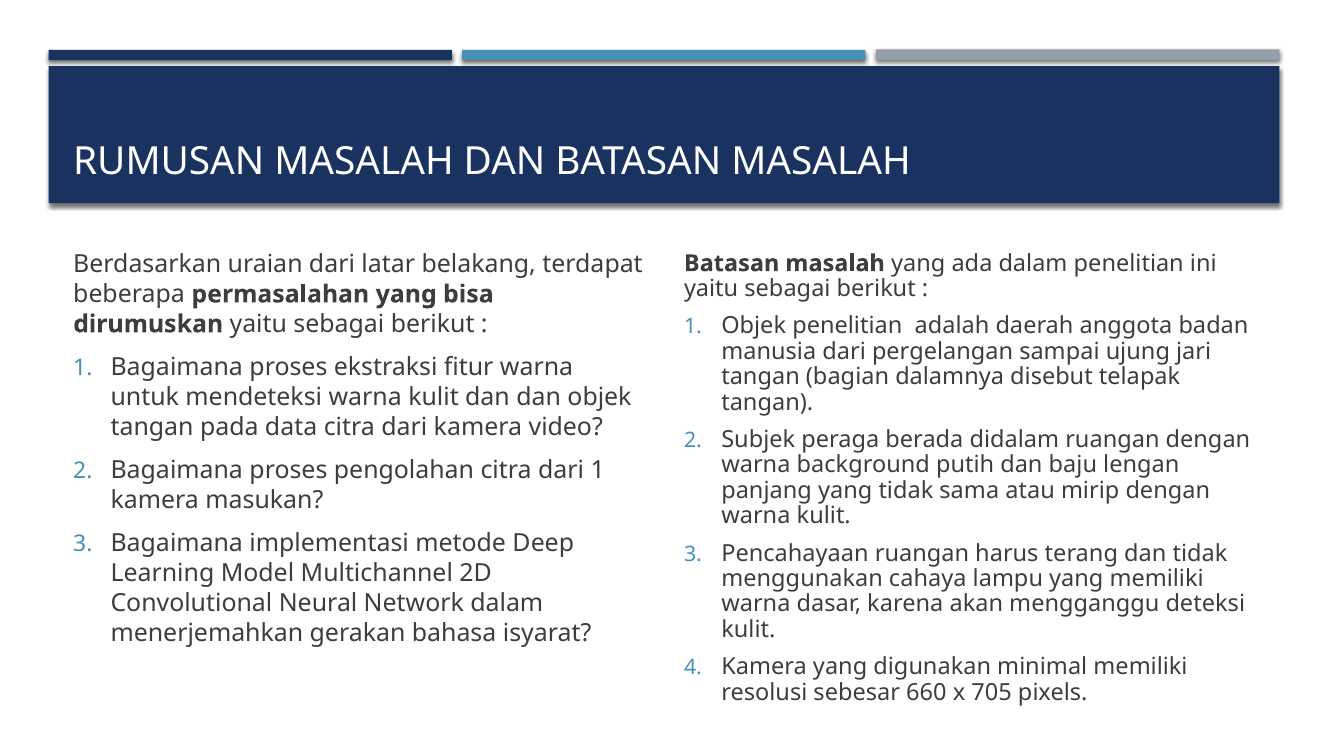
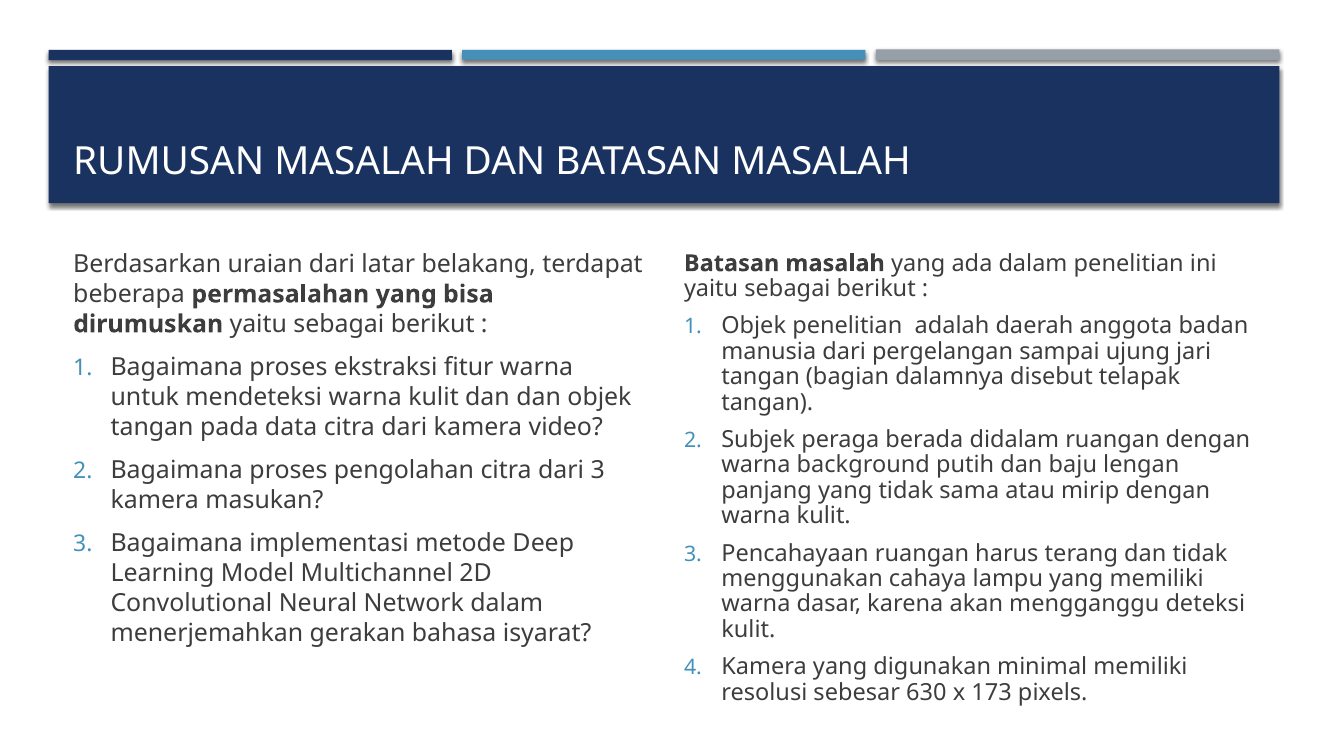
dari 1: 1 -> 3
660: 660 -> 630
705: 705 -> 173
